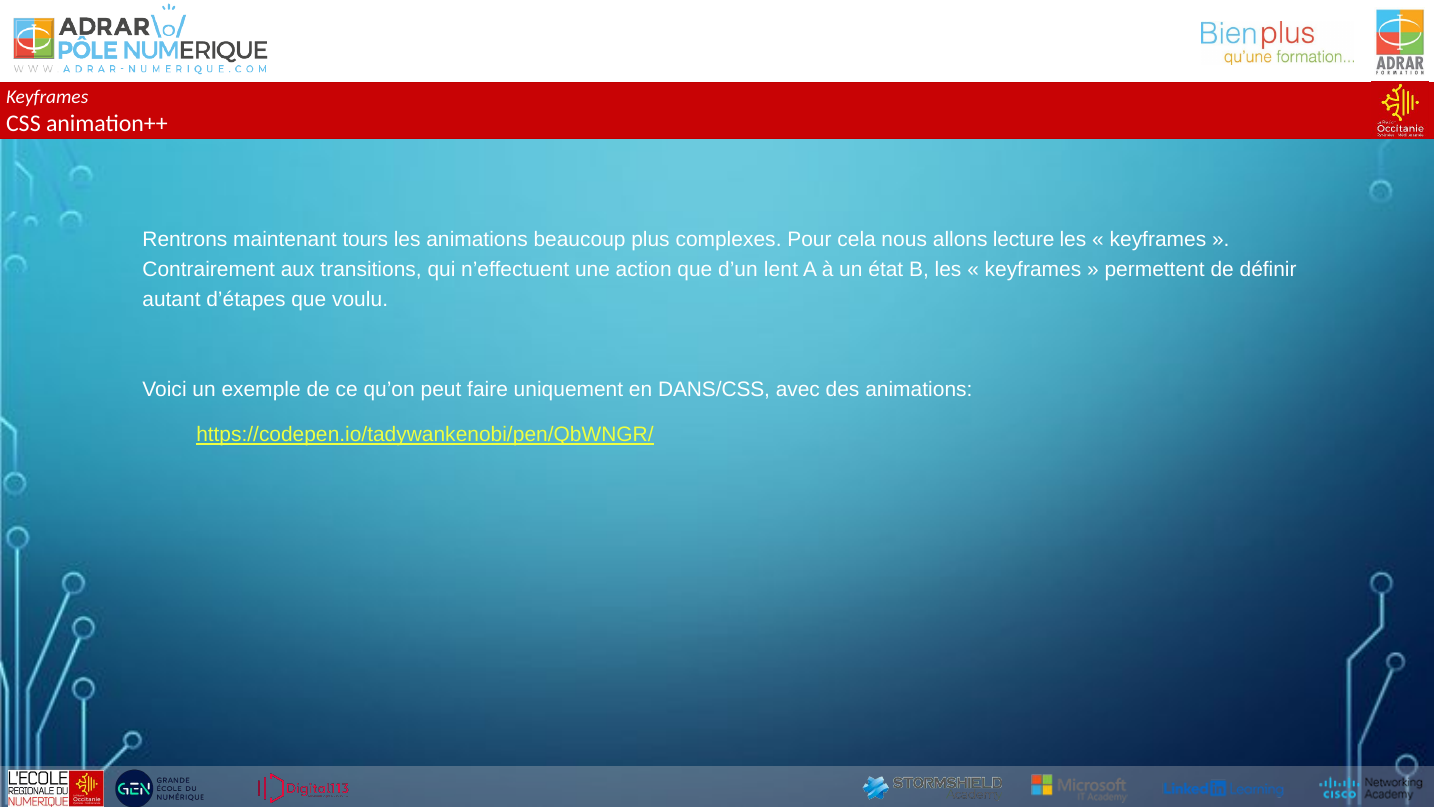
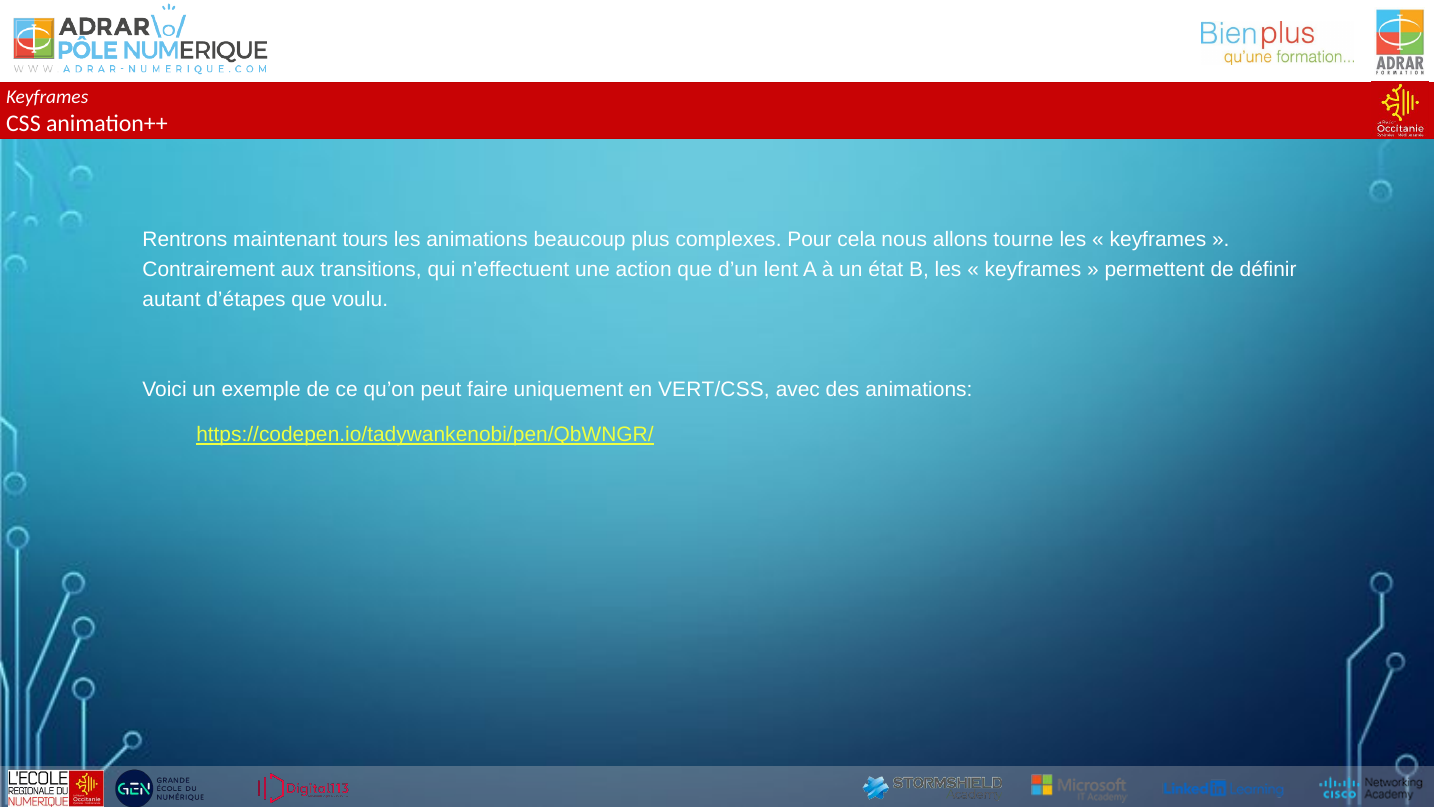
lecture: lecture -> tourne
DANS/CSS: DANS/CSS -> VERT/CSS
